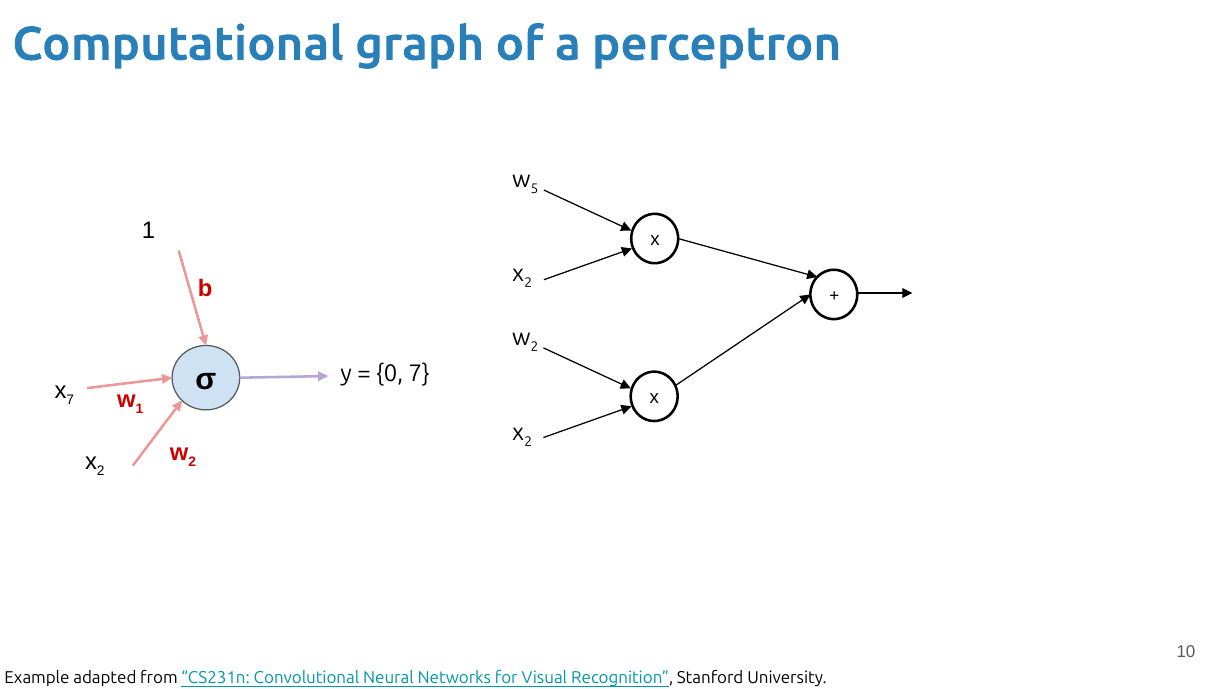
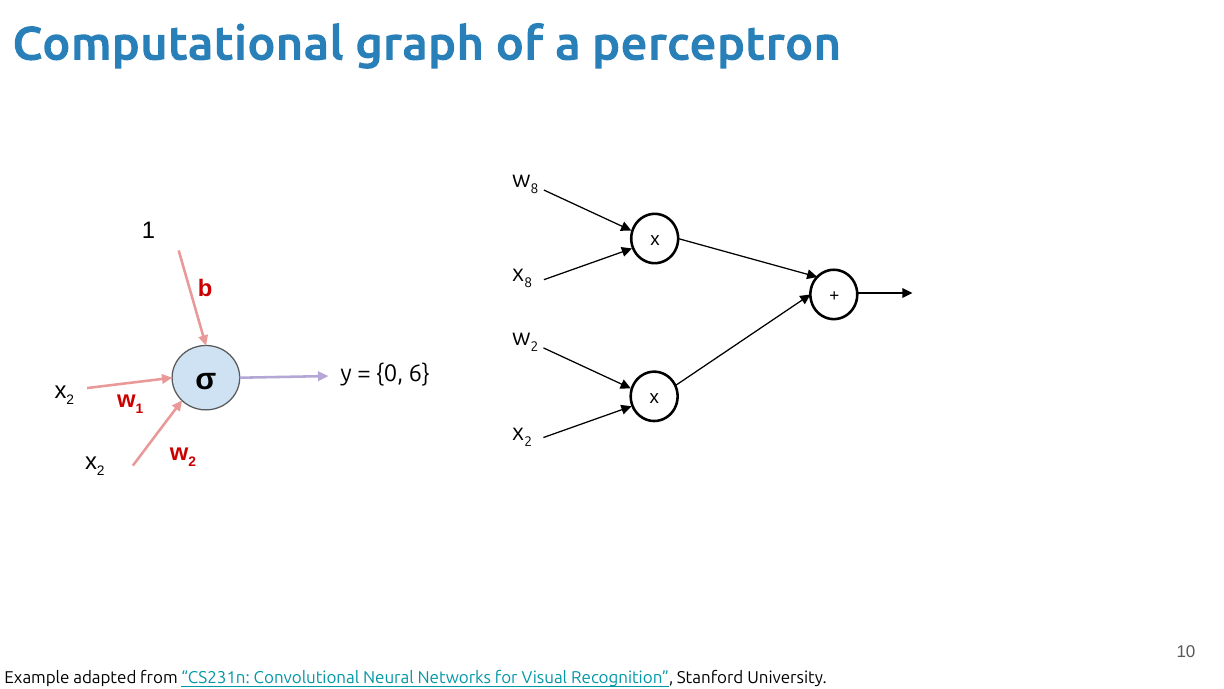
5 at (534, 188): 5 -> 8
2 at (528, 283): 2 -> 8
0 7: 7 -> 6
7 at (70, 400): 7 -> 2
